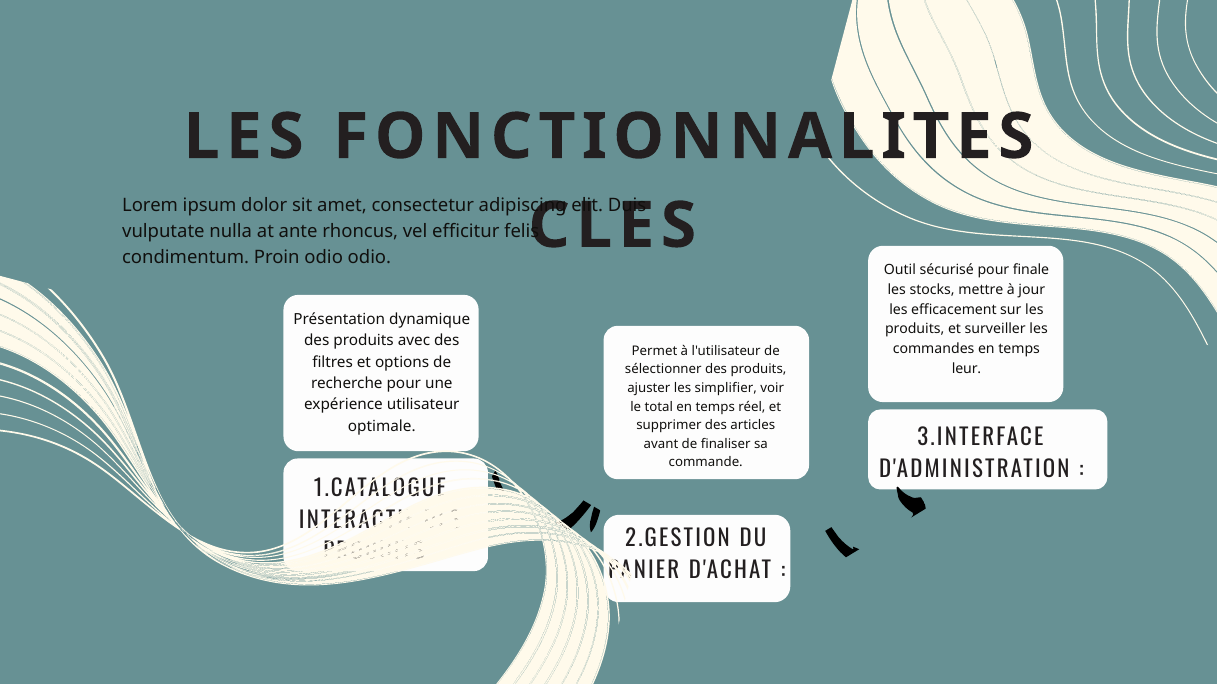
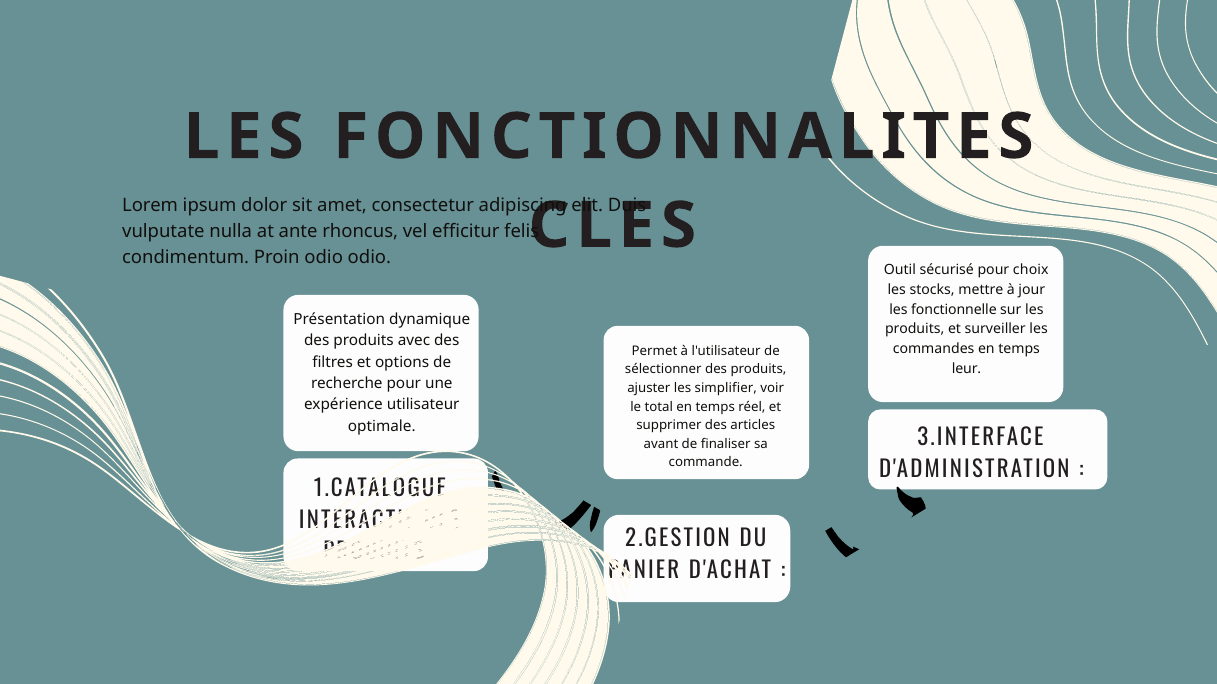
finale: finale -> choix
efficacement: efficacement -> fonctionnelle
